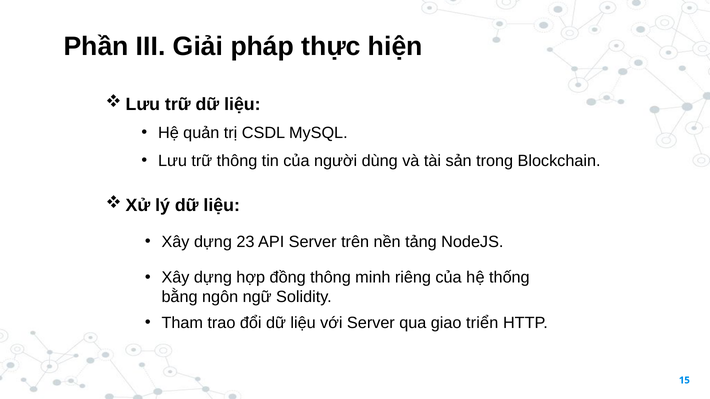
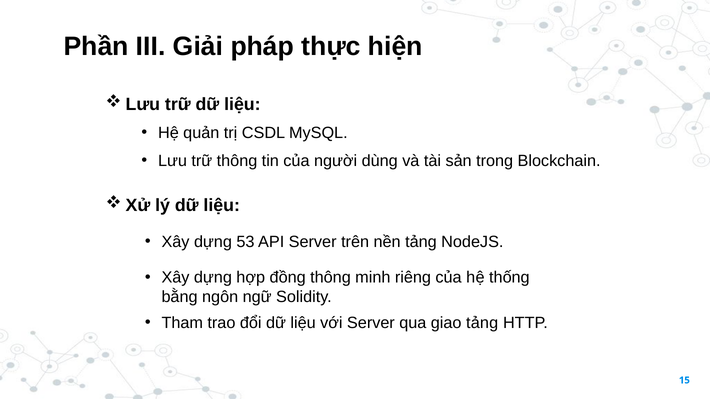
23: 23 -> 53
giao triển: triển -> tảng
